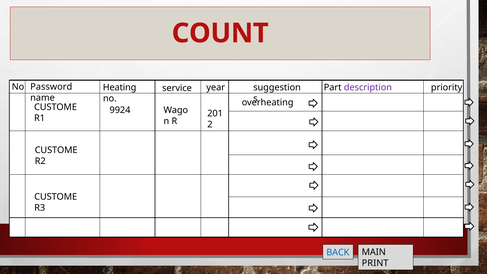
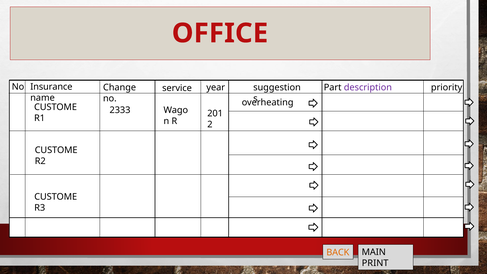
COUNT: COUNT -> OFFICE
Password: Password -> Insurance
Heating: Heating -> Change
9924: 9924 -> 2333
BACK colour: blue -> orange
